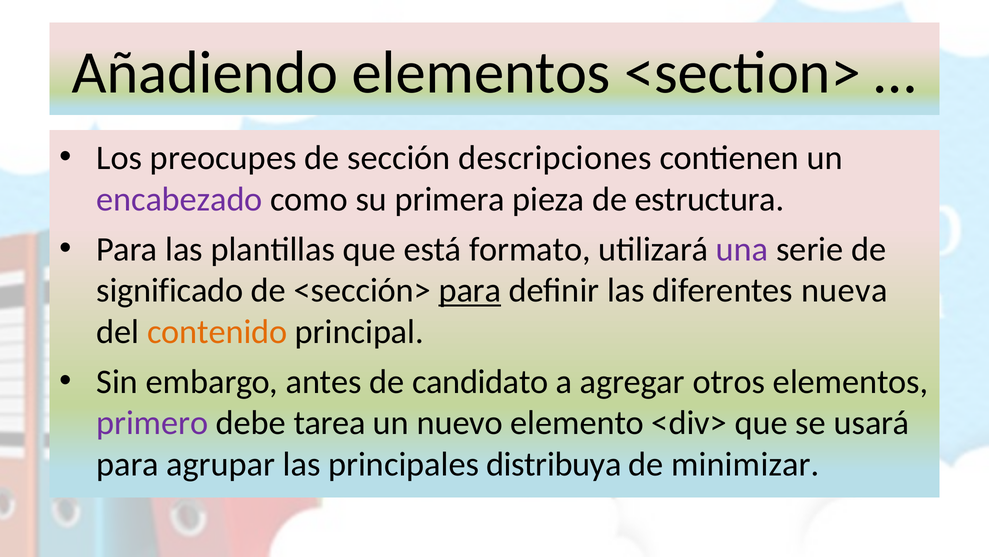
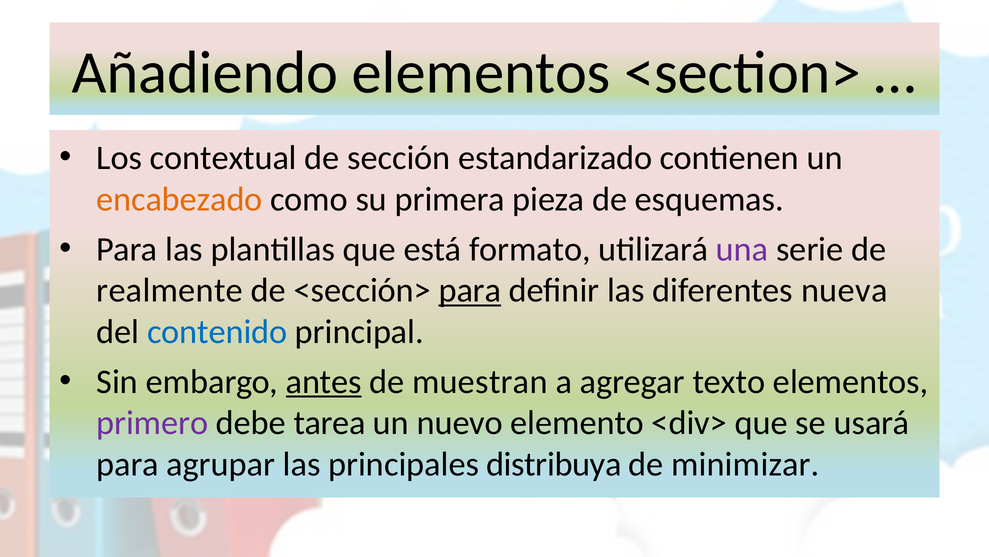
preocupes: preocupes -> contextual
descripciones: descripciones -> estandarizado
encabezado colour: purple -> orange
estructura: estructura -> esquemas
significado: significado -> realmente
contenido colour: orange -> blue
antes underline: none -> present
candidato: candidato -> muestran
otros: otros -> texto
